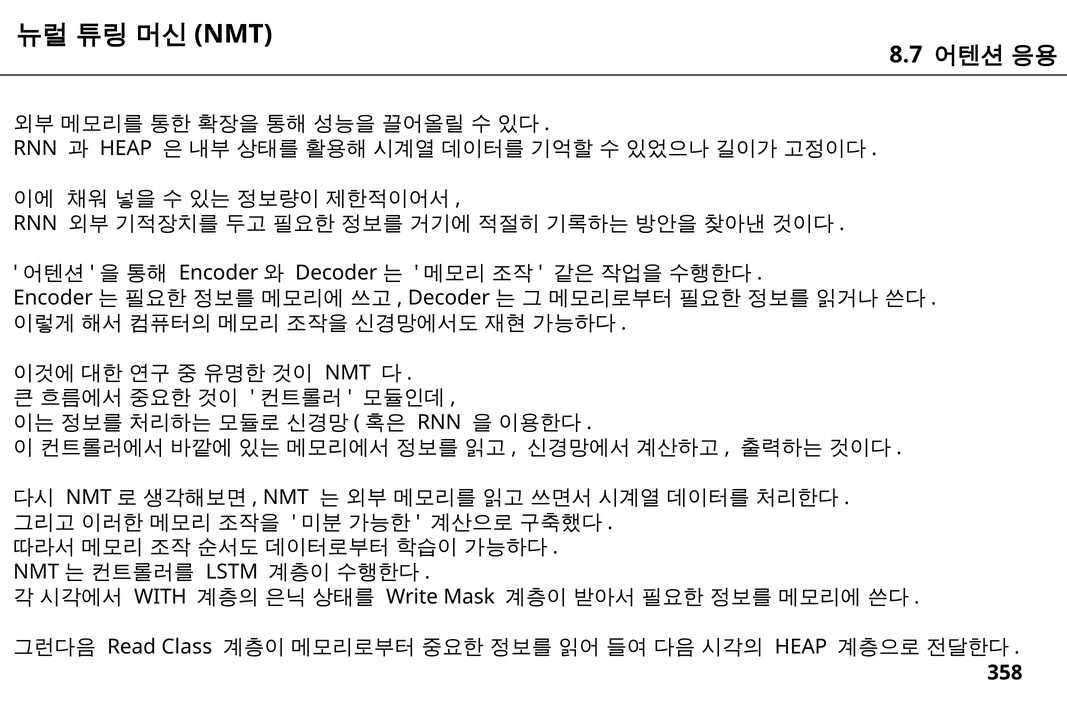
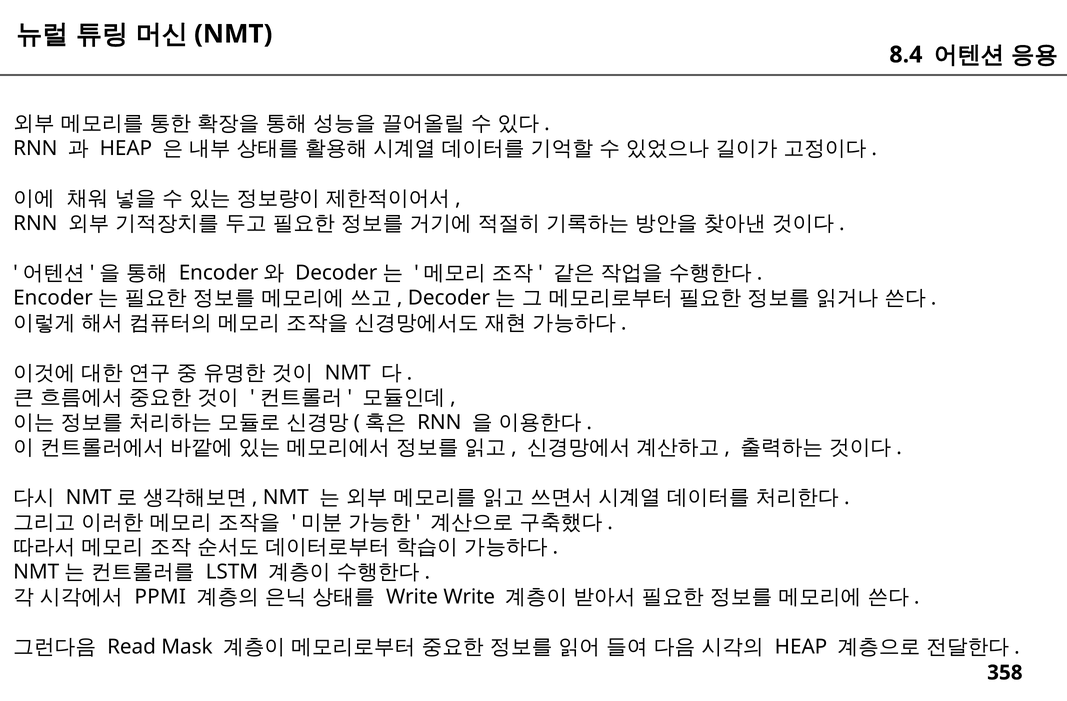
8.7: 8.7 -> 8.4
WITH: WITH -> PPMI
Write Mask: Mask -> Write
Class: Class -> Mask
